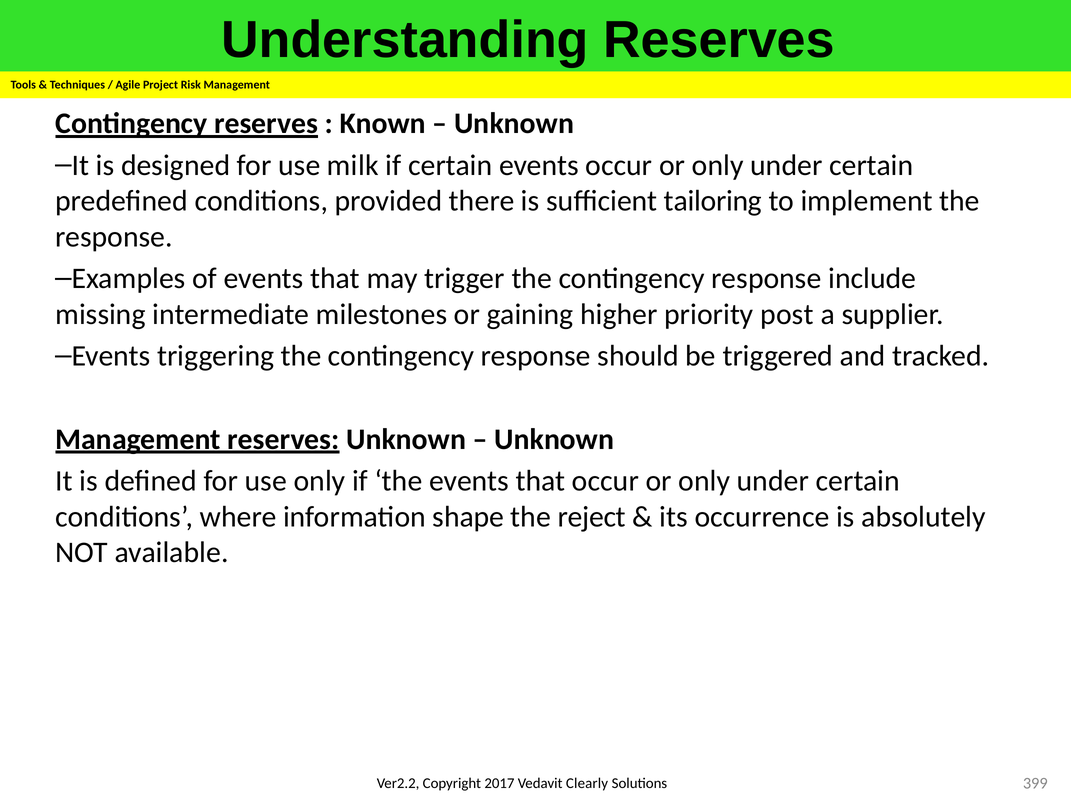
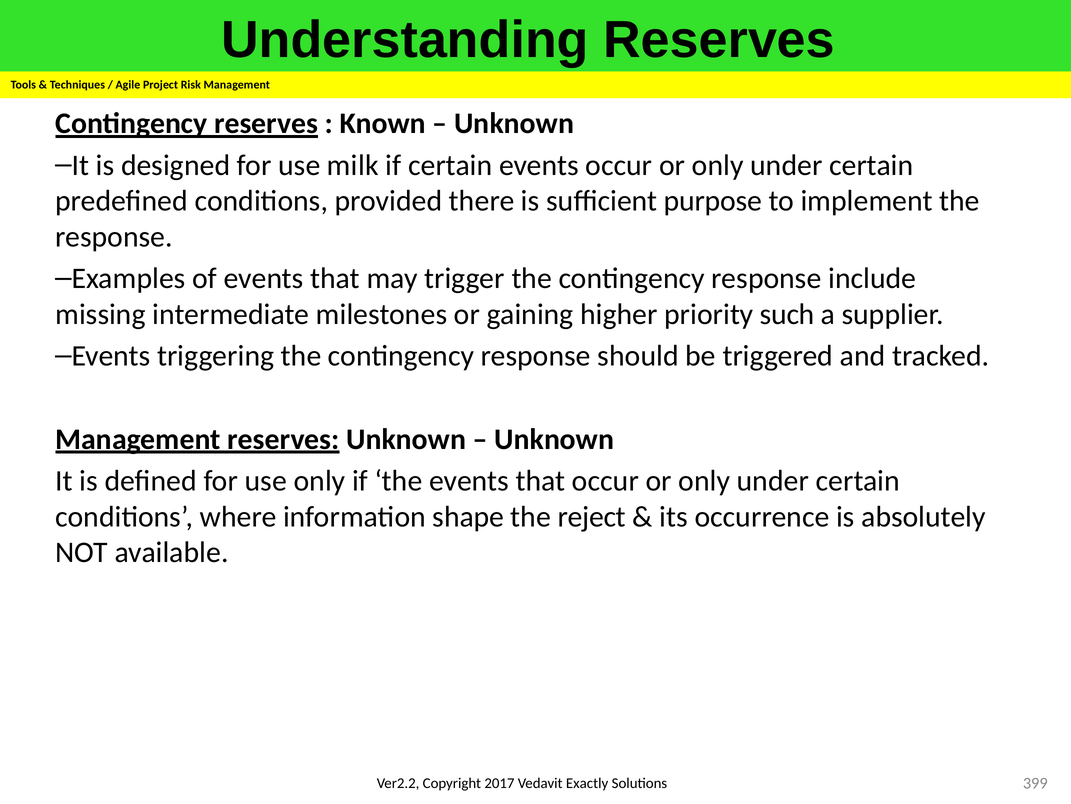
tailoring: tailoring -> purpose
post: post -> such
Clearly: Clearly -> Exactly
